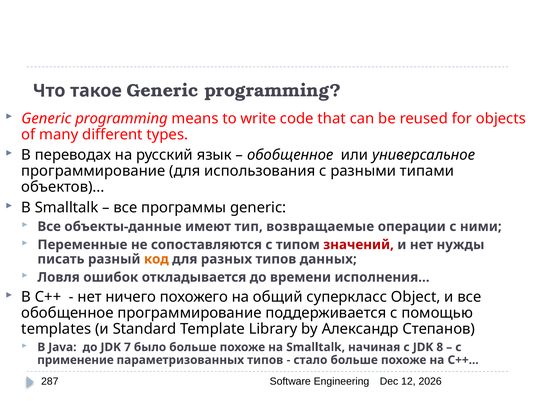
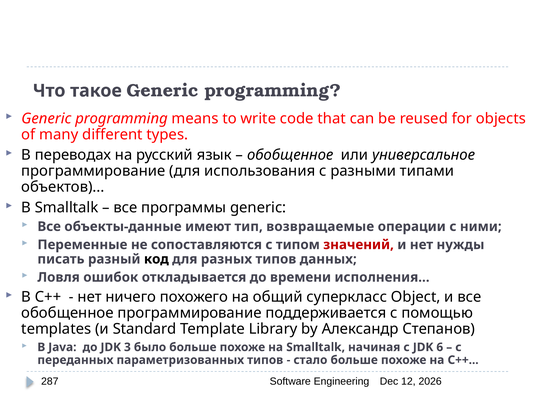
код colour: orange -> black
7: 7 -> 3
8: 8 -> 6
применение: применение -> переданных
